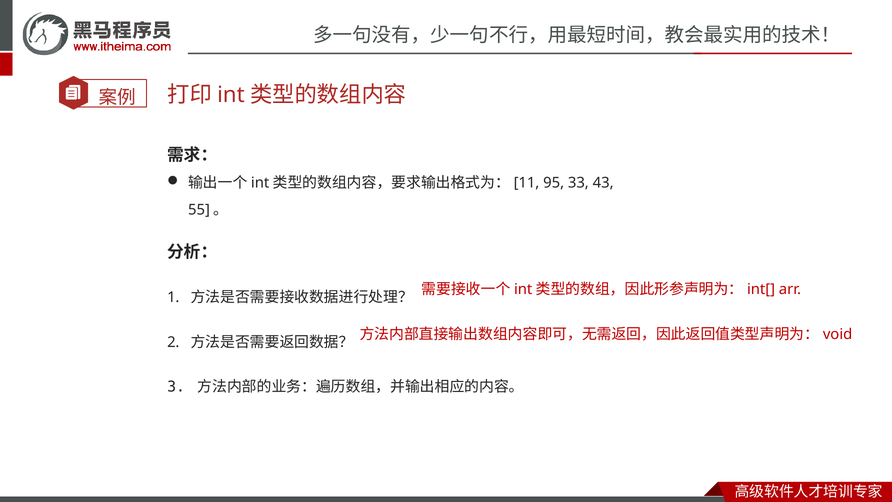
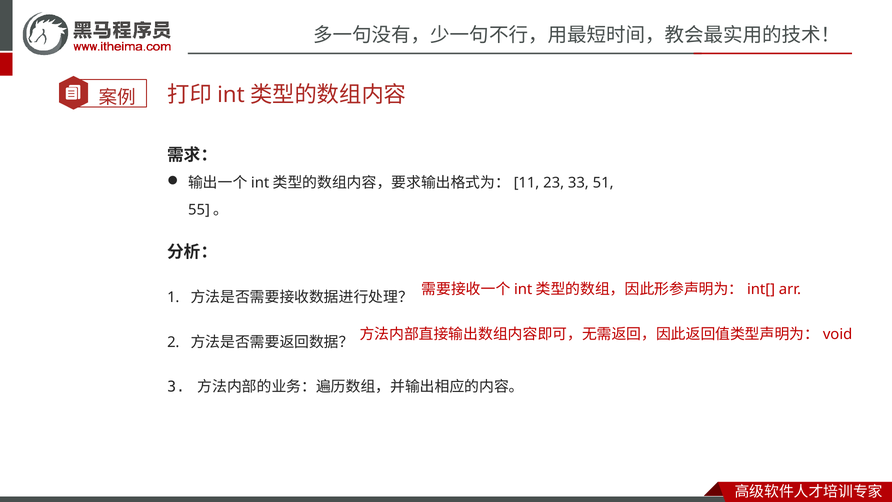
95: 95 -> 23
43: 43 -> 51
